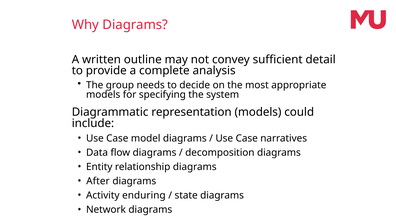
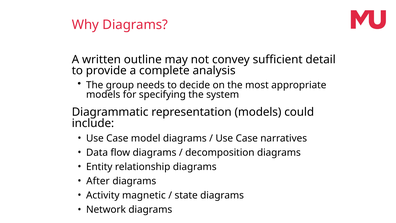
enduring: enduring -> magnetic
